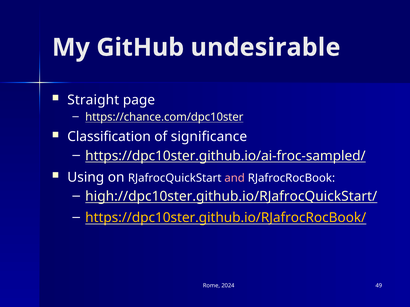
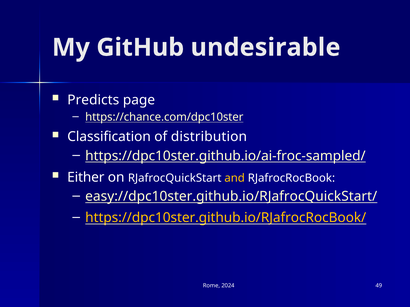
Straight: Straight -> Predicts
significance: significance -> distribution
Using: Using -> Either
and colour: pink -> yellow
high://dpc10ster.github.io/RJafrocQuickStart/: high://dpc10ster.github.io/RJafrocQuickStart/ -> easy://dpc10ster.github.io/RJafrocQuickStart/
